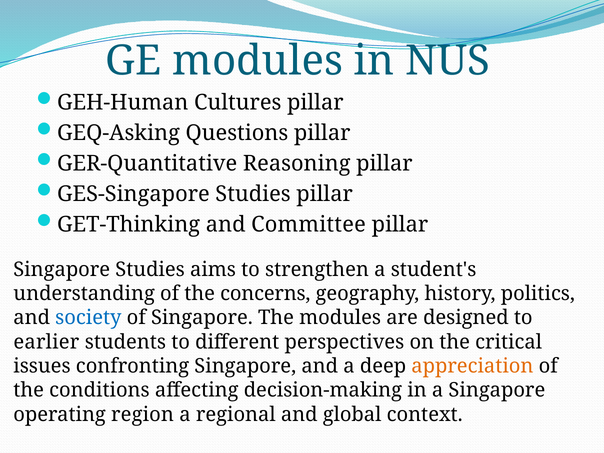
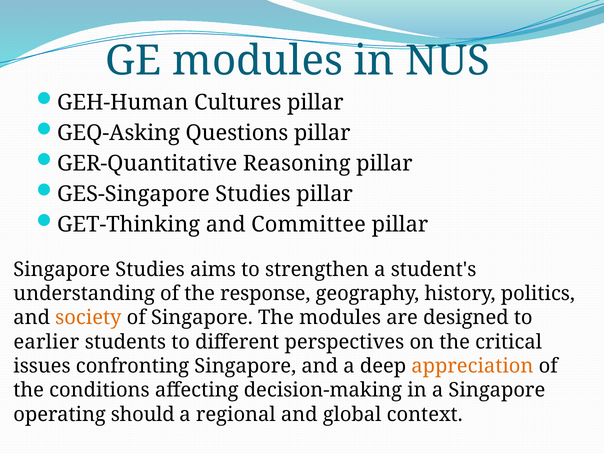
concerns: concerns -> response
society colour: blue -> orange
region: region -> should
